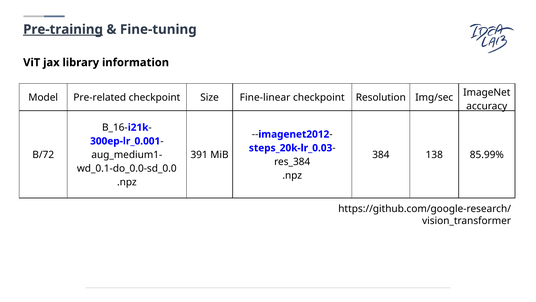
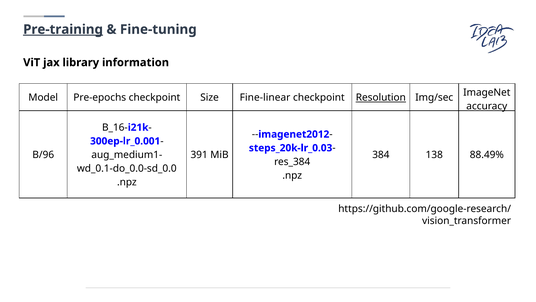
Pre-related: Pre-related -> Pre-epochs
Resolution underline: none -> present
B/72: B/72 -> B/96
85.99%: 85.99% -> 88.49%
